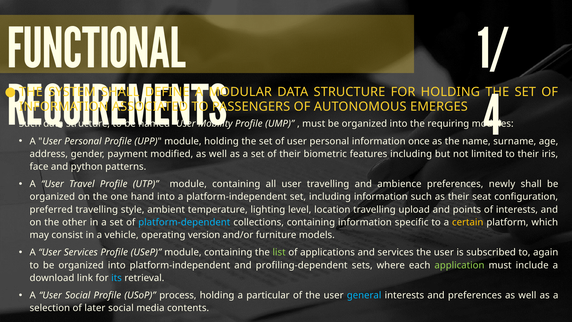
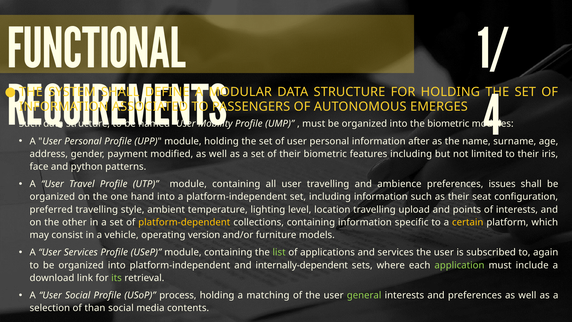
the requiring: requiring -> biometric
once: once -> after
newly: newly -> issues
platform-dependent colour: light blue -> yellow
profiling-dependent: profiling-dependent -> internally-dependent
its colour: light blue -> light green
particular: particular -> matching
general colour: light blue -> light green
later: later -> than
